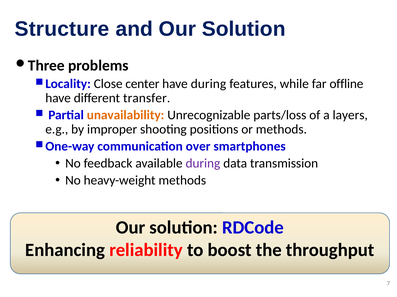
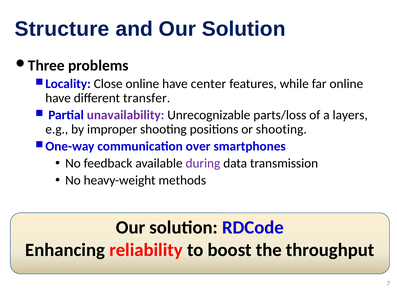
Close center: center -> online
have during: during -> center
far offline: offline -> online
unavailability colour: orange -> purple
or methods: methods -> shooting
